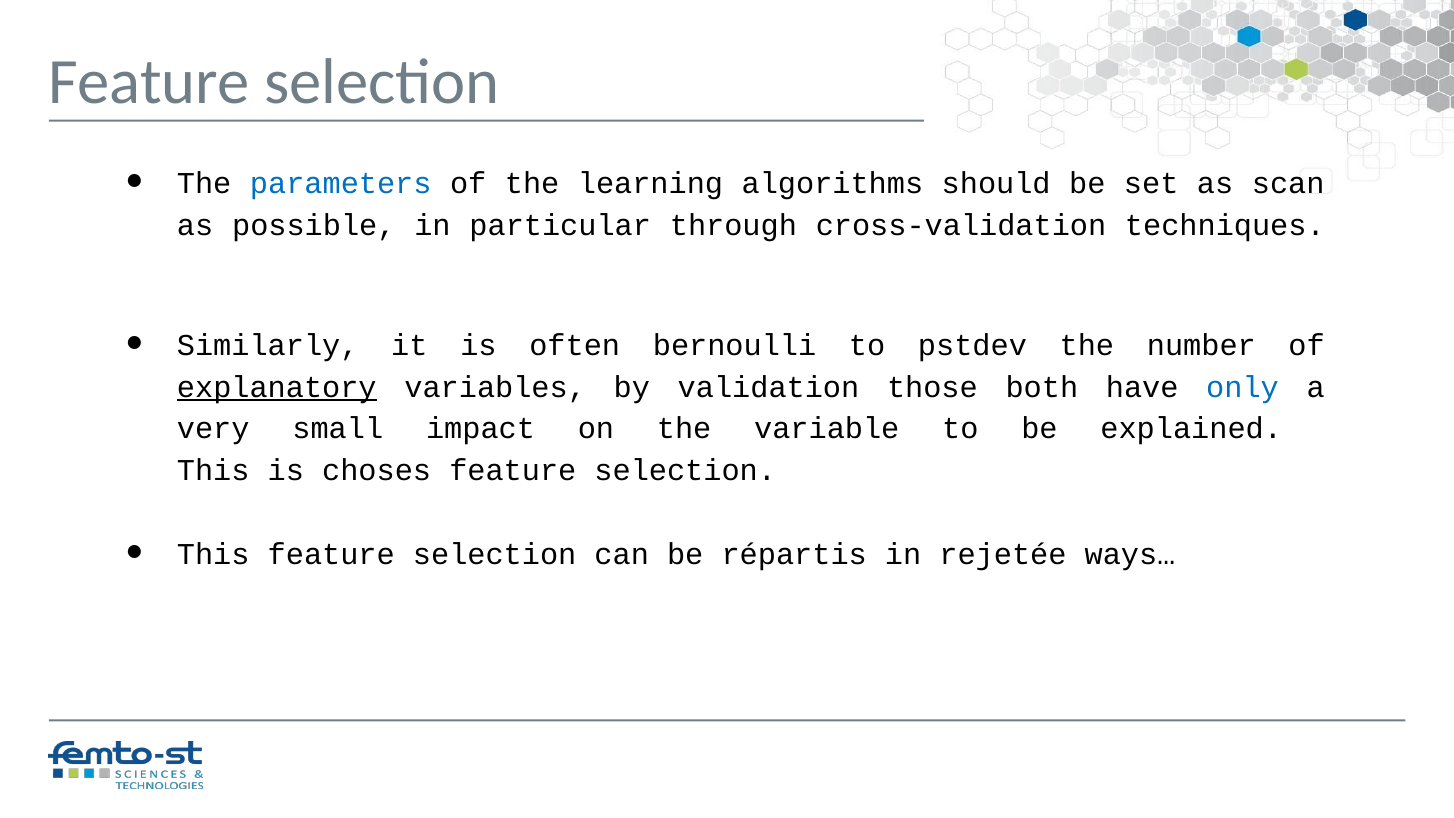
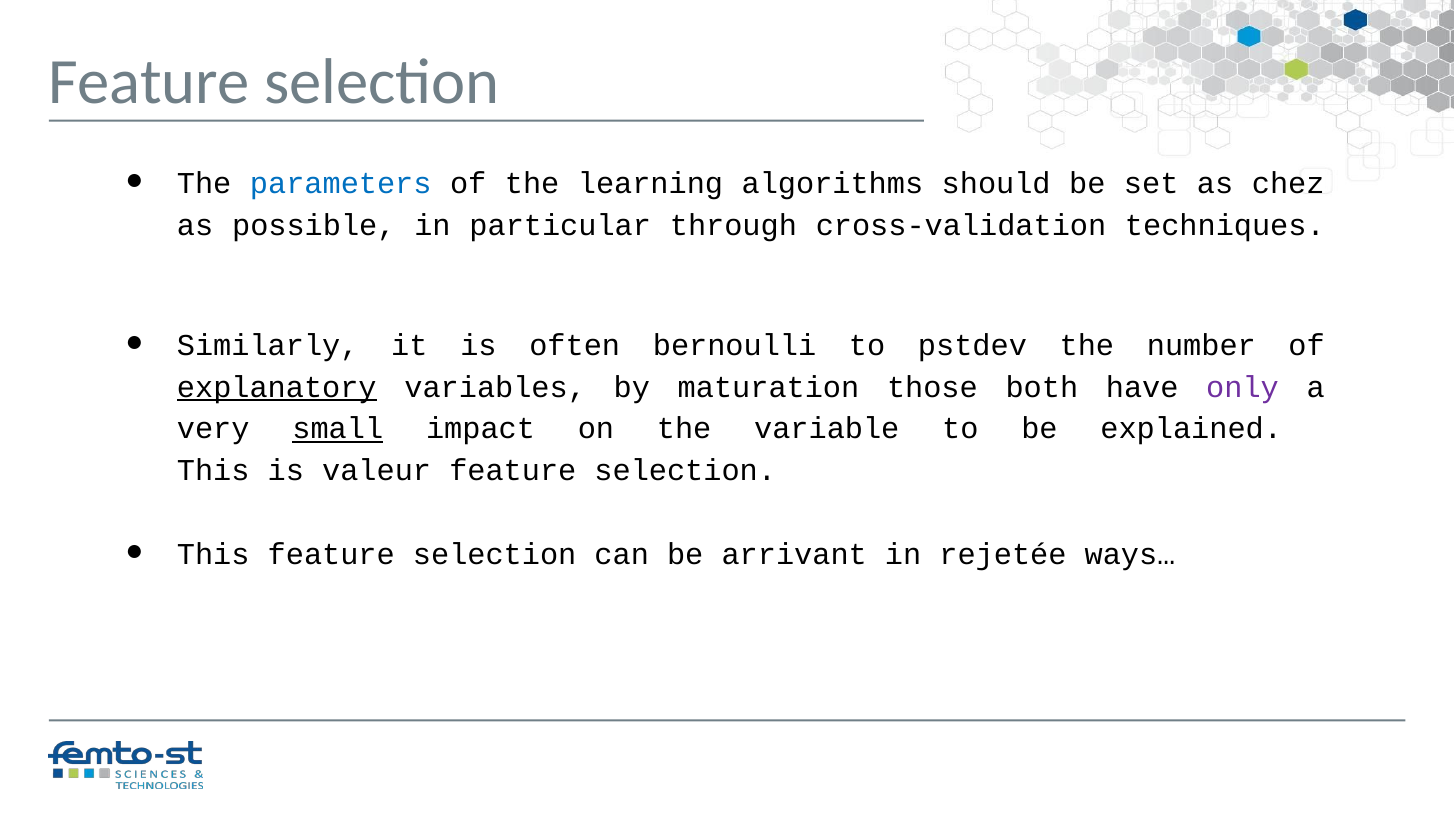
scan: scan -> chez
validation: validation -> maturation
only colour: blue -> purple
small underline: none -> present
choses: choses -> valeur
répartis: répartis -> arrivant
